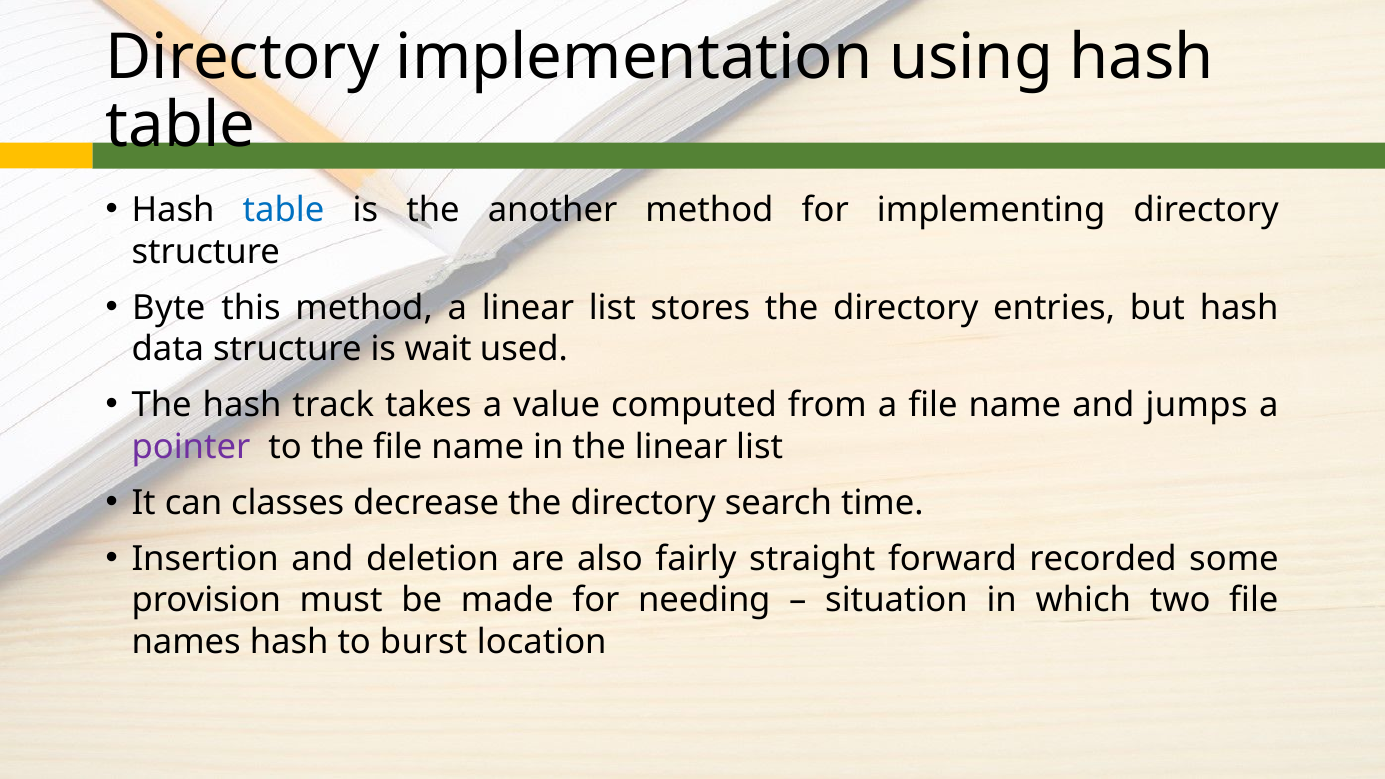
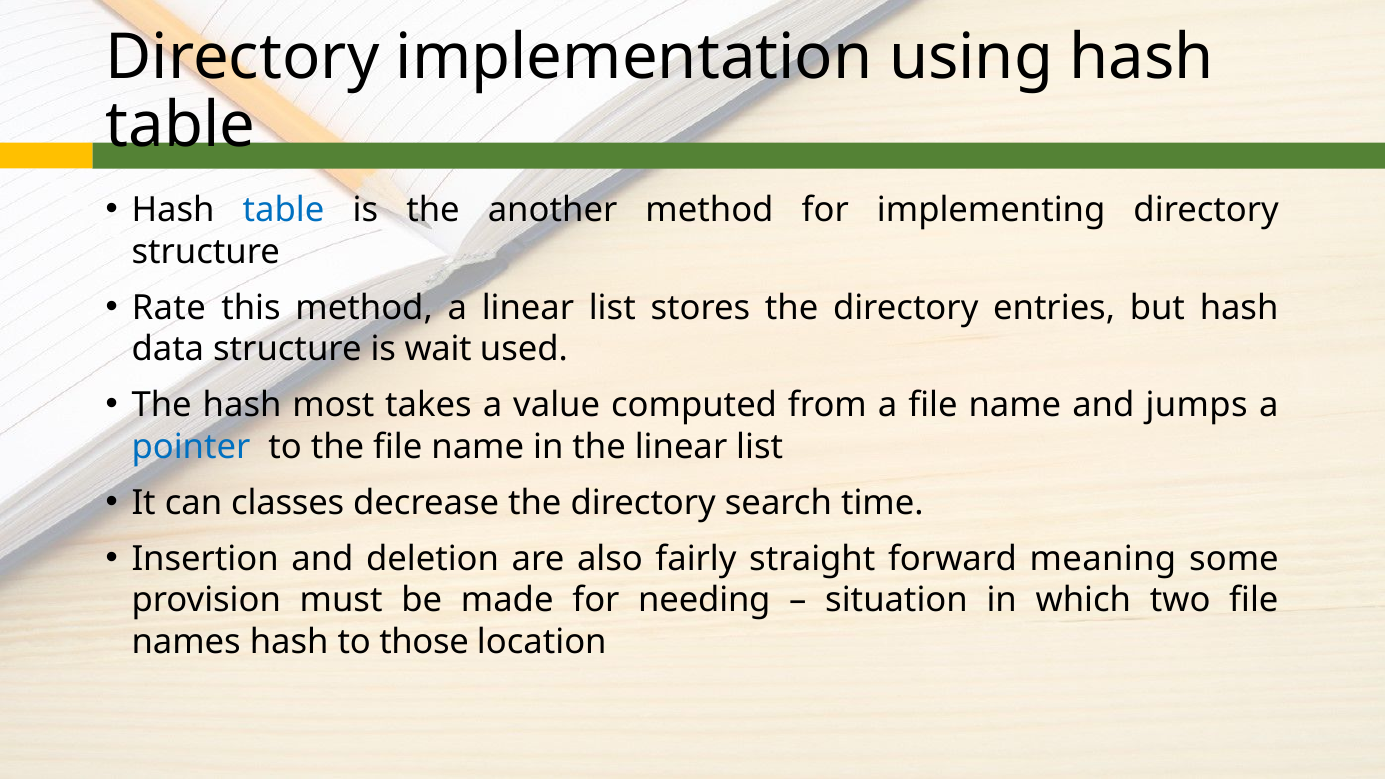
Byte: Byte -> Rate
track: track -> most
pointer colour: purple -> blue
recorded: recorded -> meaning
burst: burst -> those
